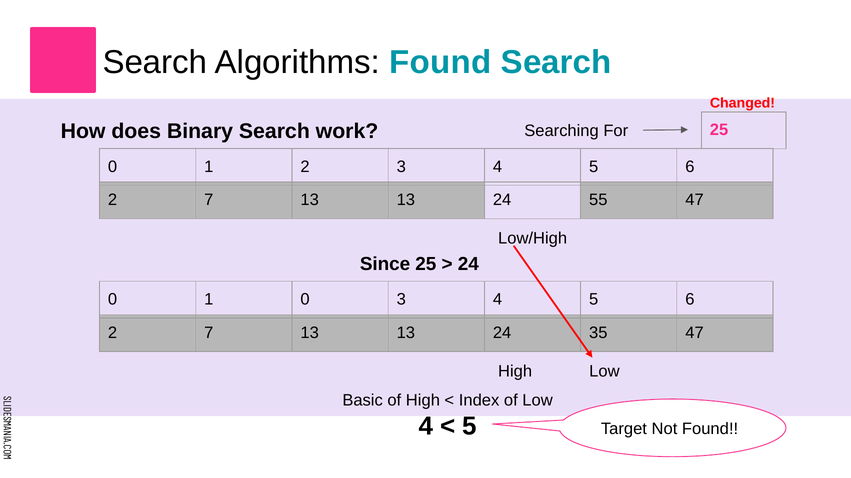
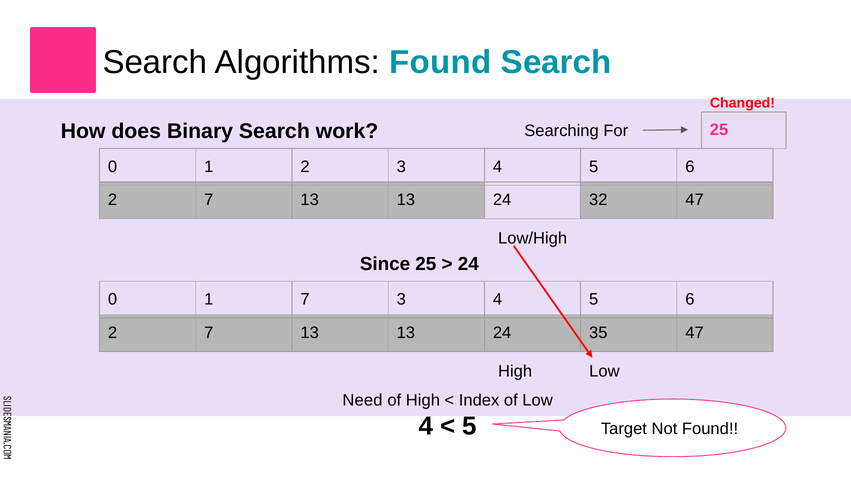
55: 55 -> 32
1 0: 0 -> 7
Basic: Basic -> Need
